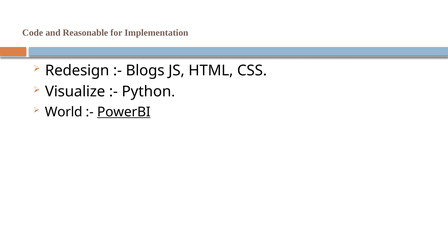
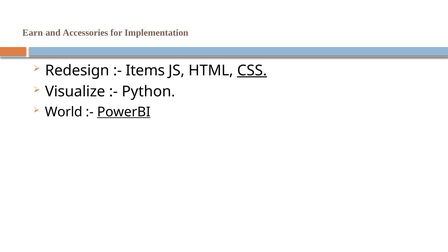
Code: Code -> Earn
Reasonable: Reasonable -> Accessories
Blogs: Blogs -> Items
CSS underline: none -> present
